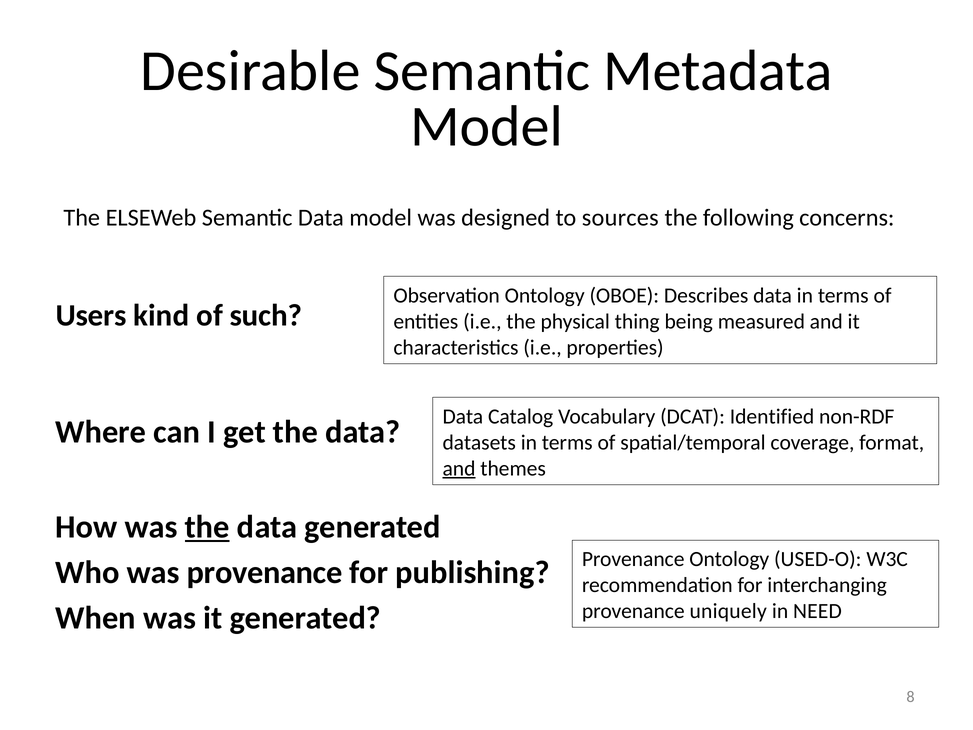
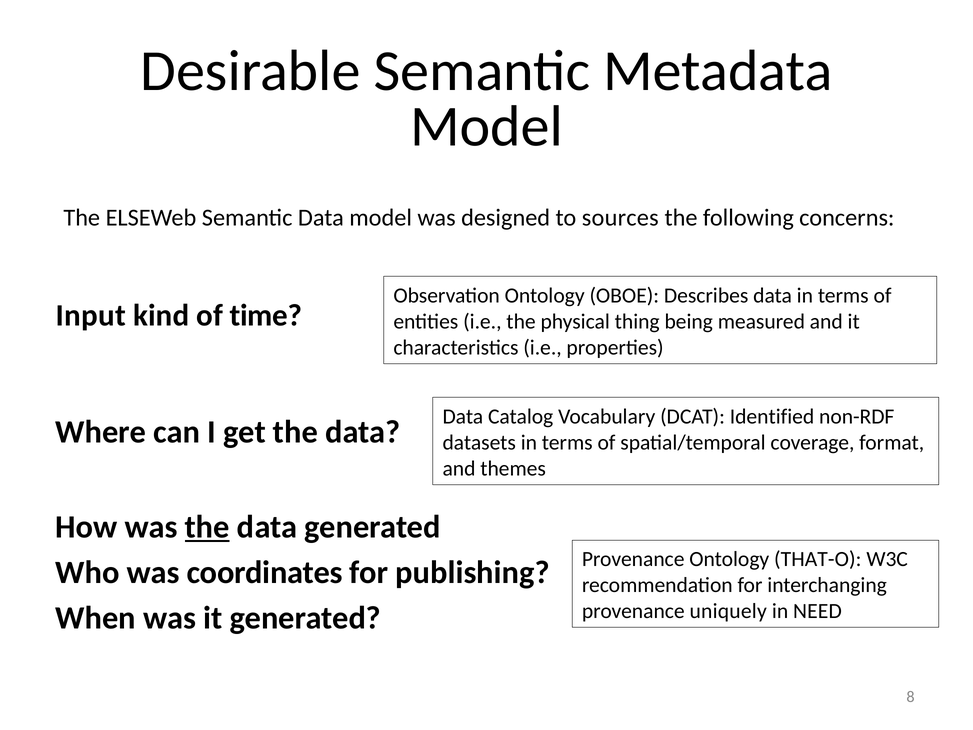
Users: Users -> Input
such: such -> time
and at (459, 468) underline: present -> none
USED-O: USED-O -> THAT-O
was provenance: provenance -> coordinates
